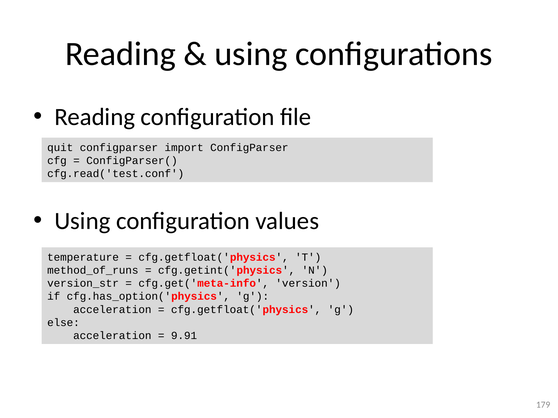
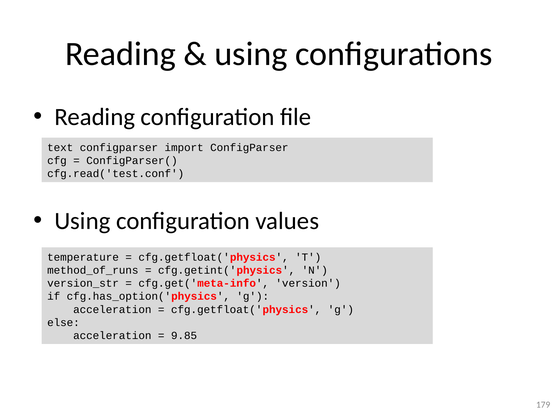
quit: quit -> text
9.91: 9.91 -> 9.85
